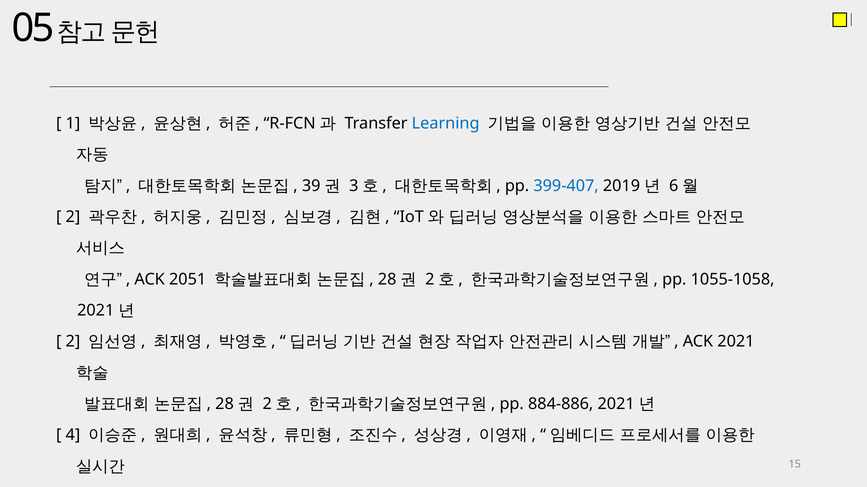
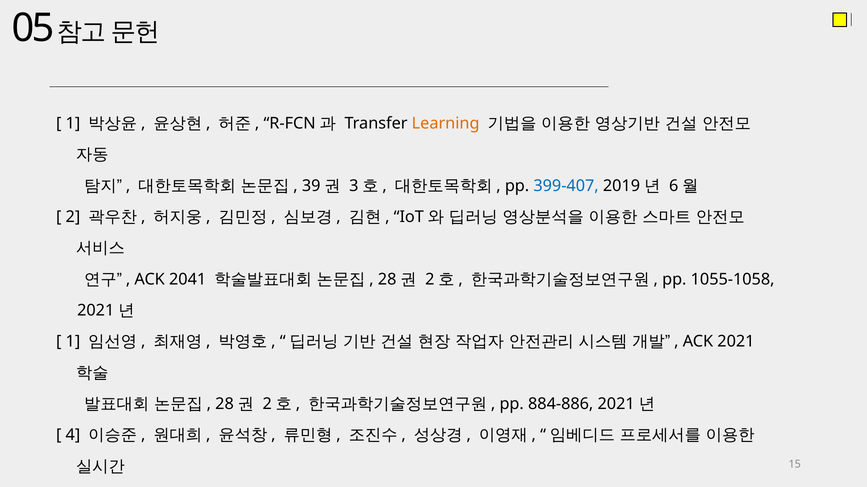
Learning colour: blue -> orange
2051: 2051 -> 2041
2 at (73, 342): 2 -> 1
